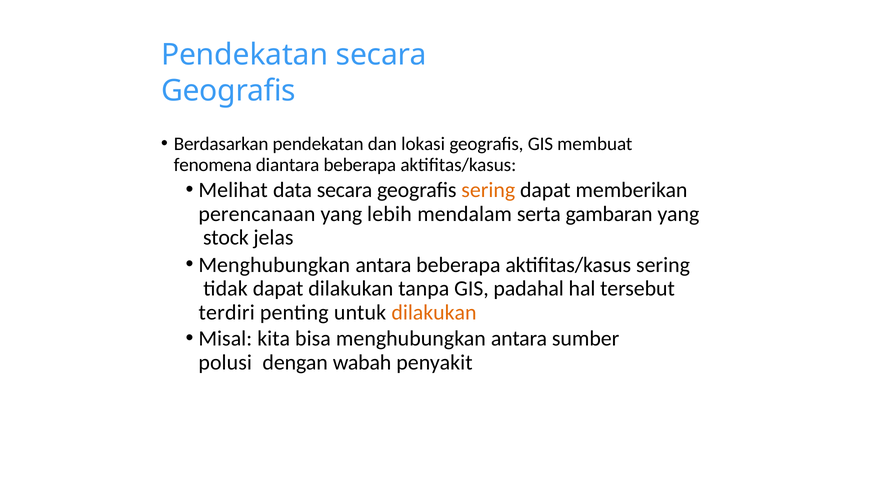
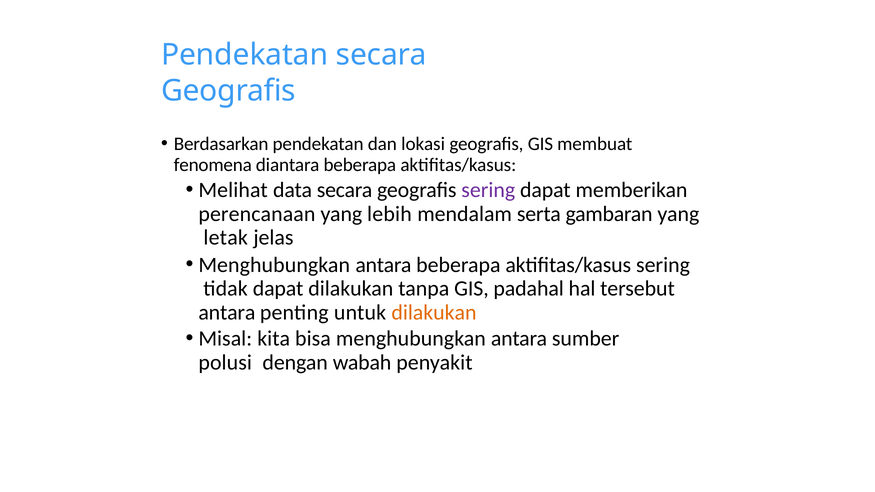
sering at (488, 190) colour: orange -> purple
stock: stock -> letak
terdiri at (227, 312): terdiri -> antara
